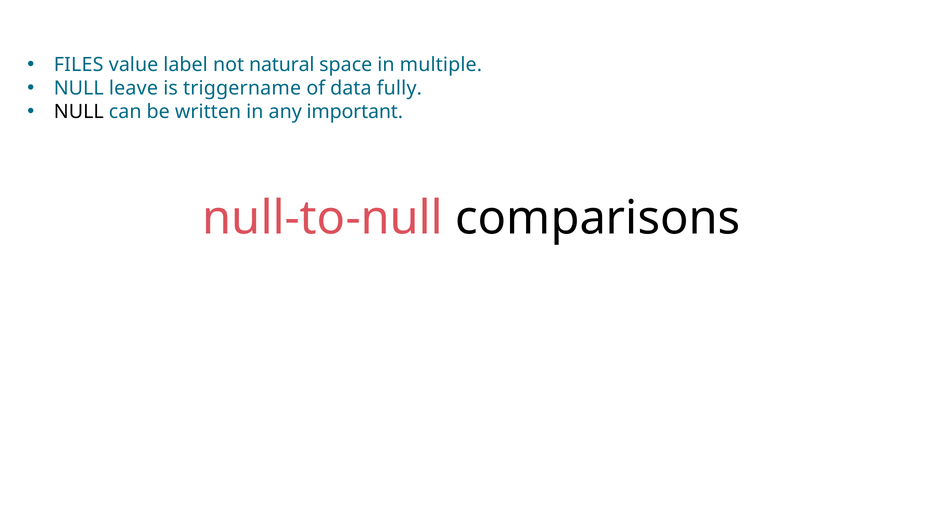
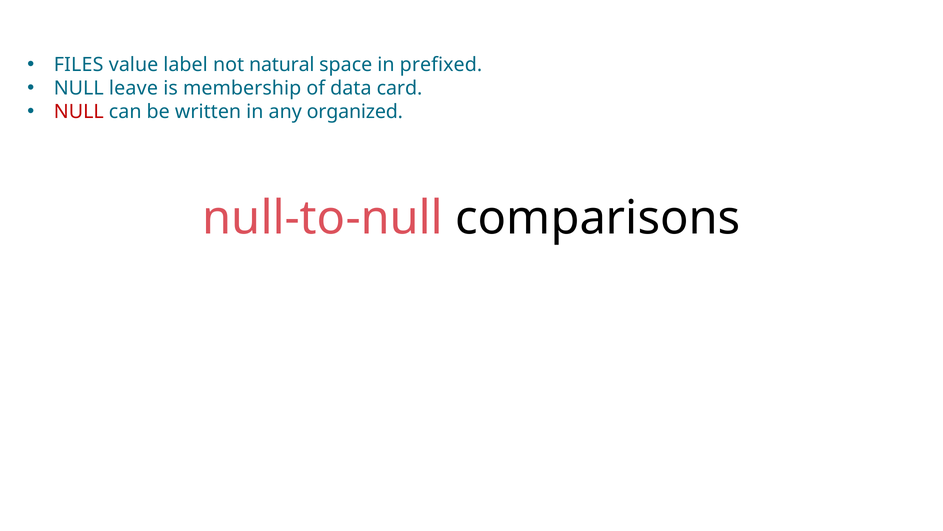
multiple: multiple -> prefixed
triggername: triggername -> membership
fully: fully -> card
NULL at (79, 112) colour: black -> red
important: important -> organized
